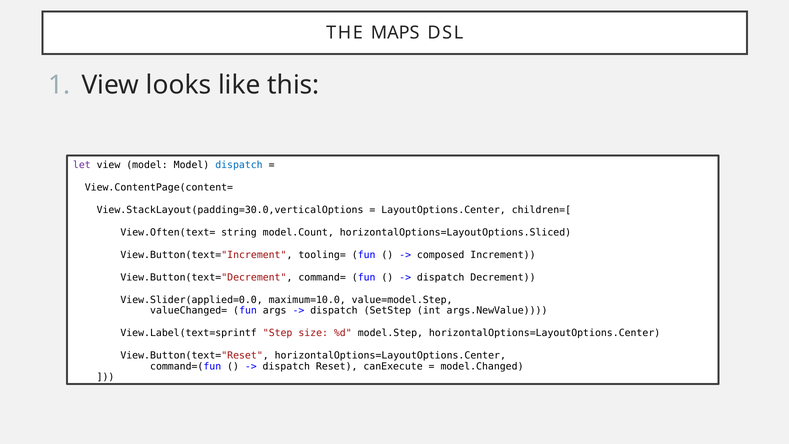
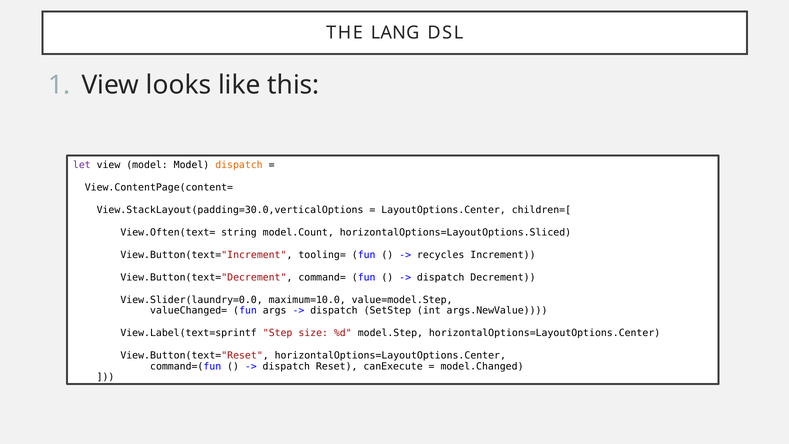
MAPS: MAPS -> LANG
dispatch at (239, 165) colour: blue -> orange
composed: composed -> recycles
View.Slider(applied=0.0: View.Slider(applied=0.0 -> View.Slider(laundry=0.0
